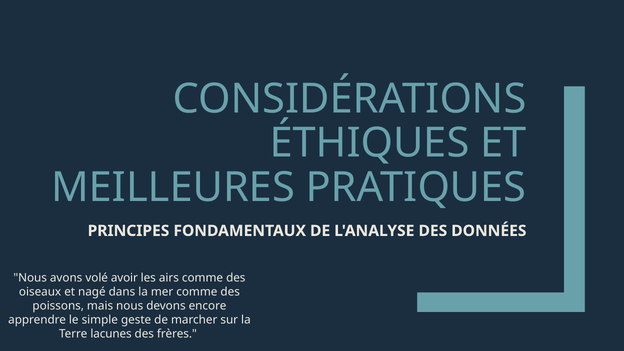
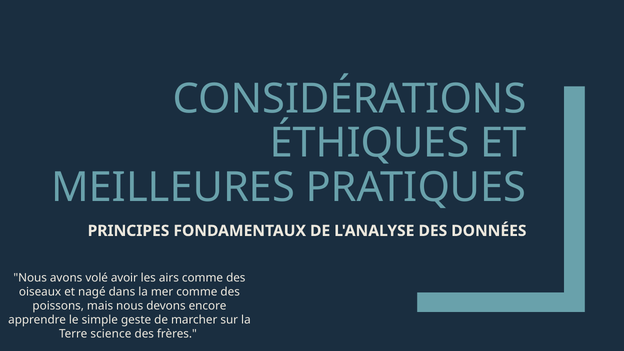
lacunes: lacunes -> science
